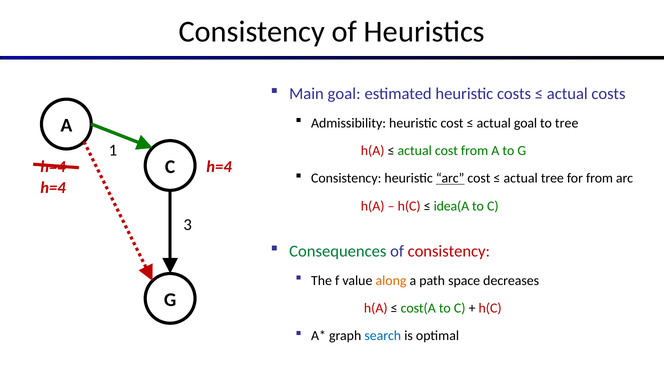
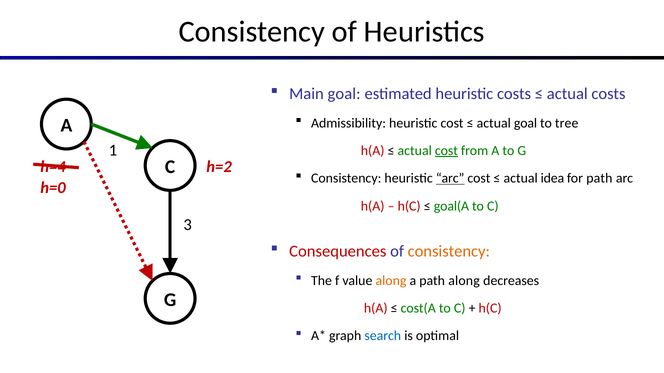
cost at (446, 151) underline: none -> present
h=4 at (219, 167): h=4 -> h=2
actual tree: tree -> idea
for from: from -> path
h=4 at (53, 188): h=4 -> h=0
idea(A: idea(A -> goal(A
Consequences colour: green -> red
consistency at (449, 252) colour: red -> orange
path space: space -> along
